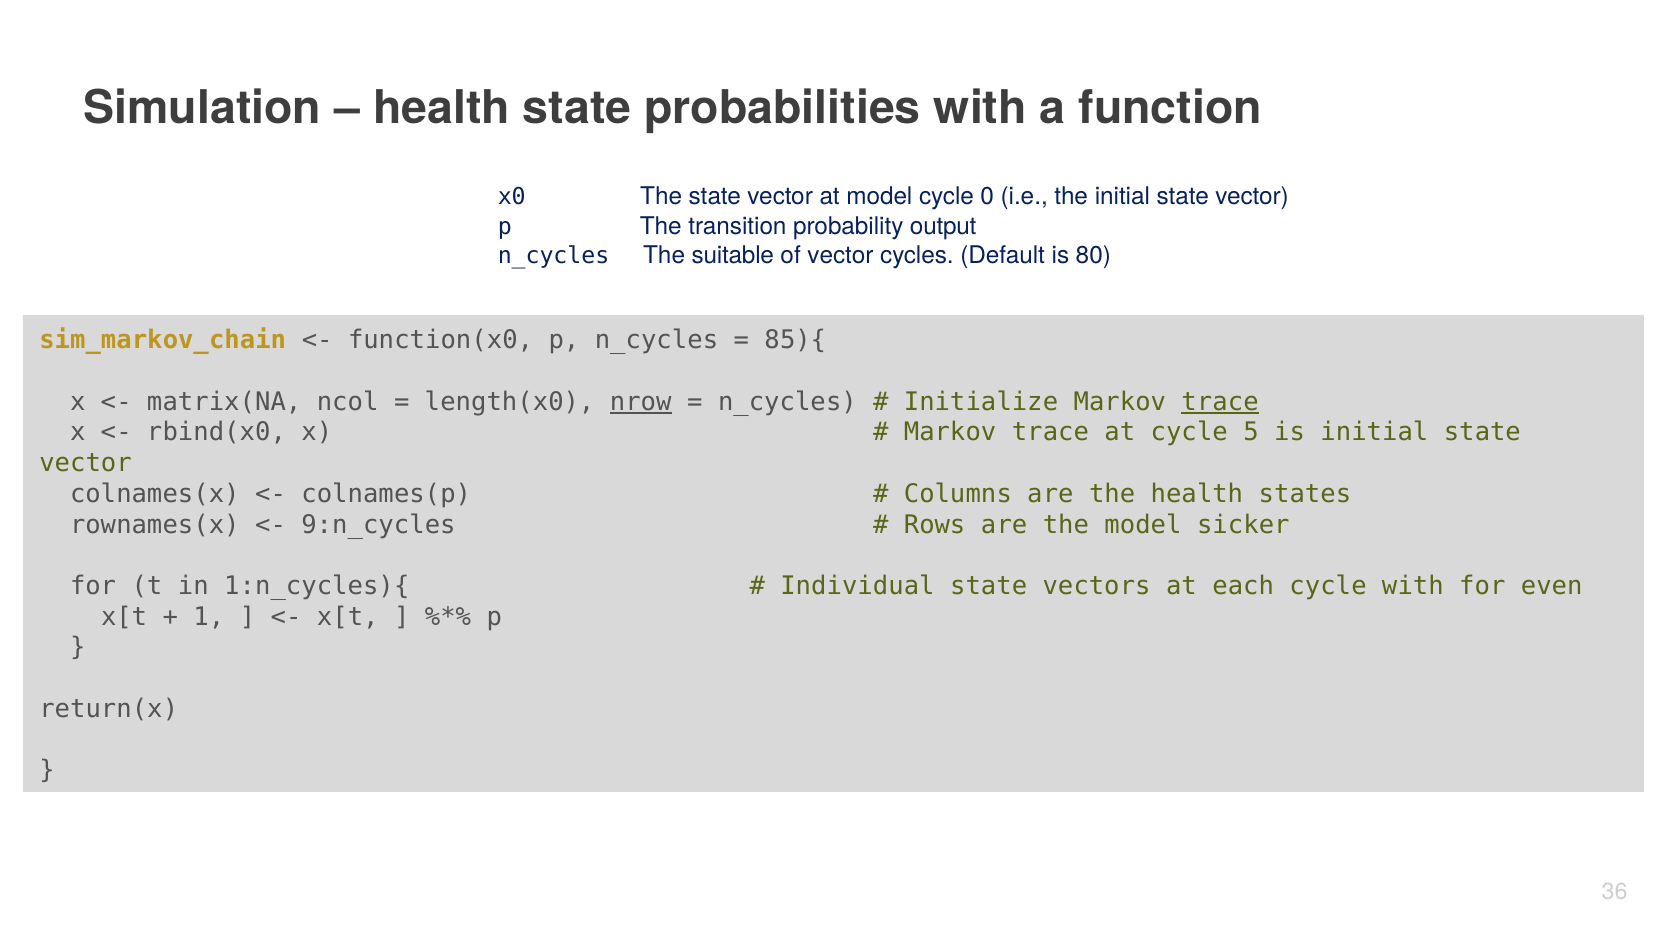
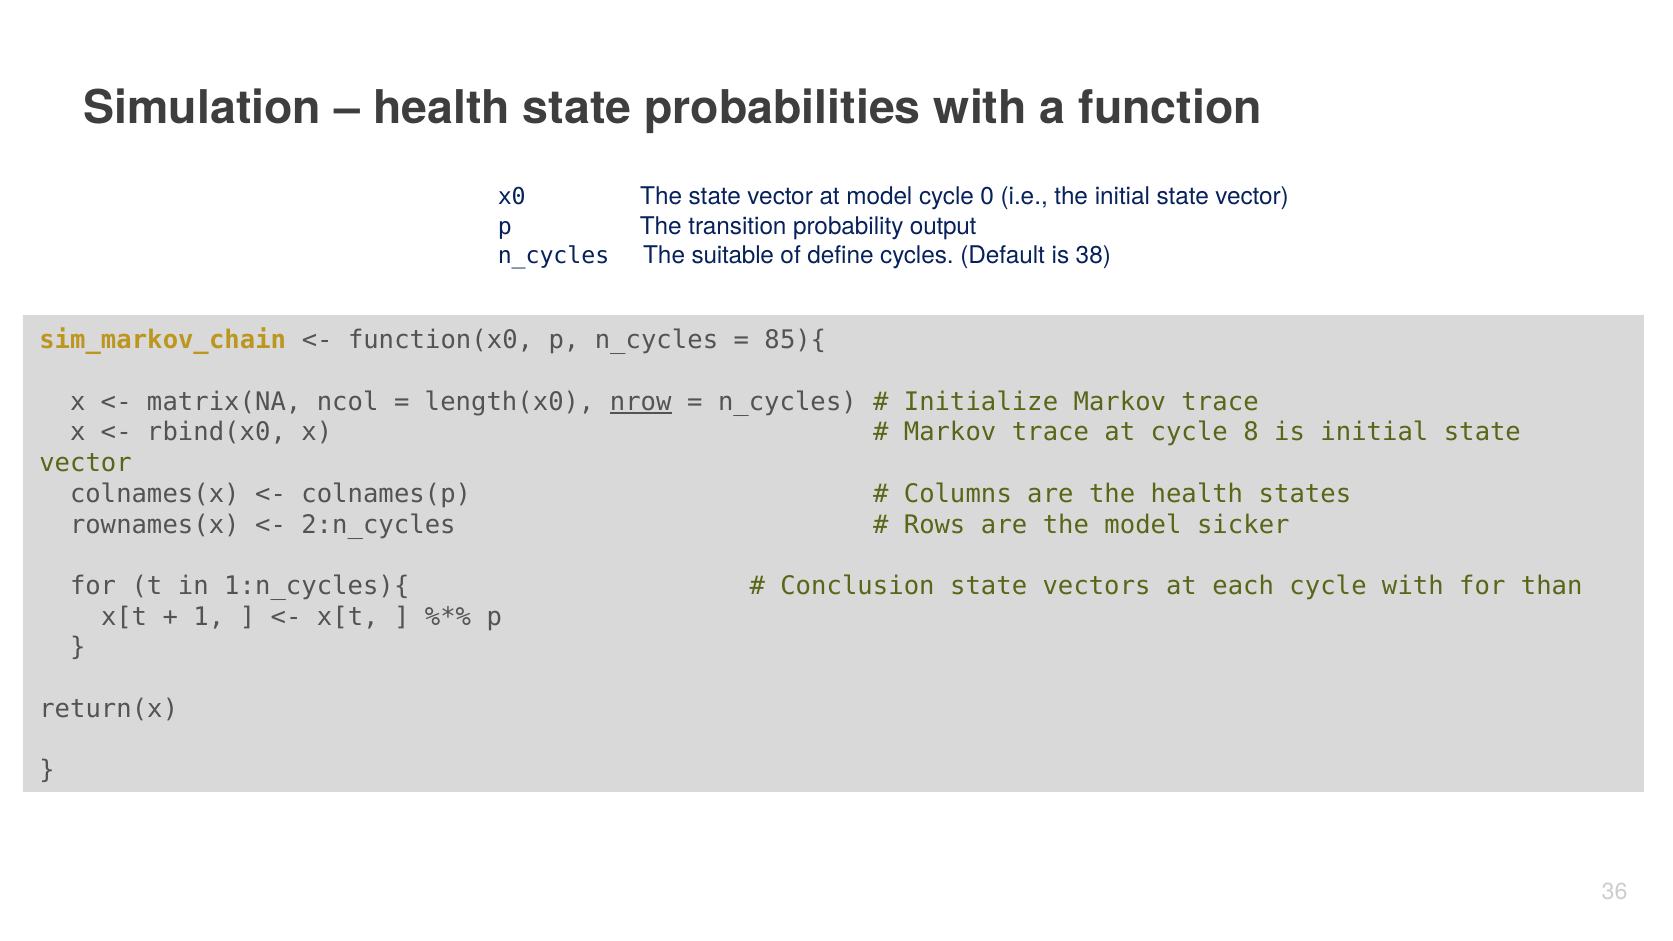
of vector: vector -> define
80: 80 -> 38
trace at (1220, 402) underline: present -> none
5: 5 -> 8
9:n_cycles: 9:n_cycles -> 2:n_cycles
Individual: Individual -> Conclusion
even: even -> than
